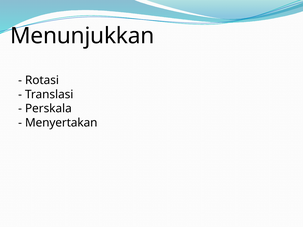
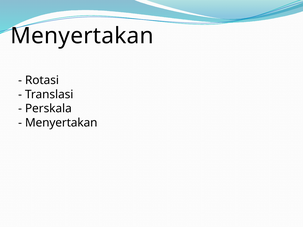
Menunjukkan at (82, 36): Menunjukkan -> Menyertakan
